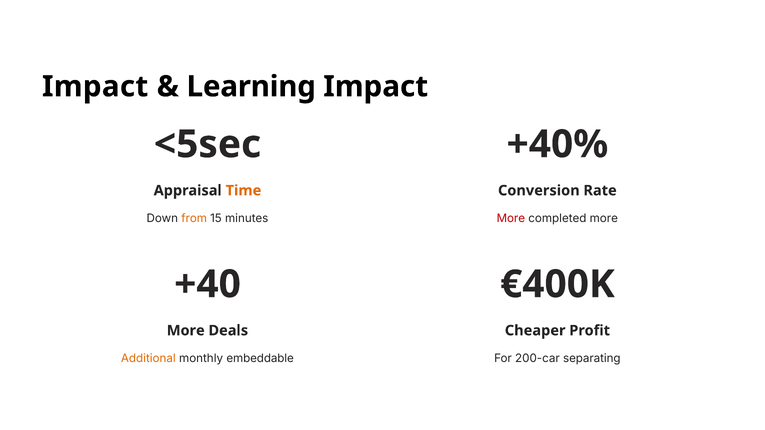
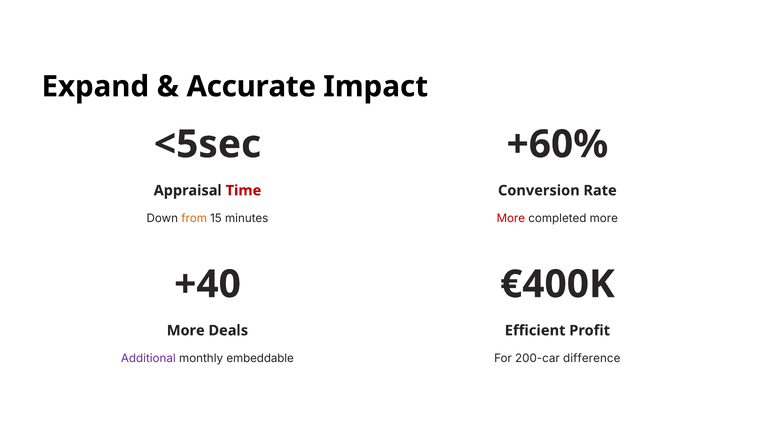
Impact at (95, 87): Impact -> Expand
Learning: Learning -> Accurate
+40%: +40% -> +60%
Time colour: orange -> red
Cheaper: Cheaper -> Efficient
Additional colour: orange -> purple
separating: separating -> difference
